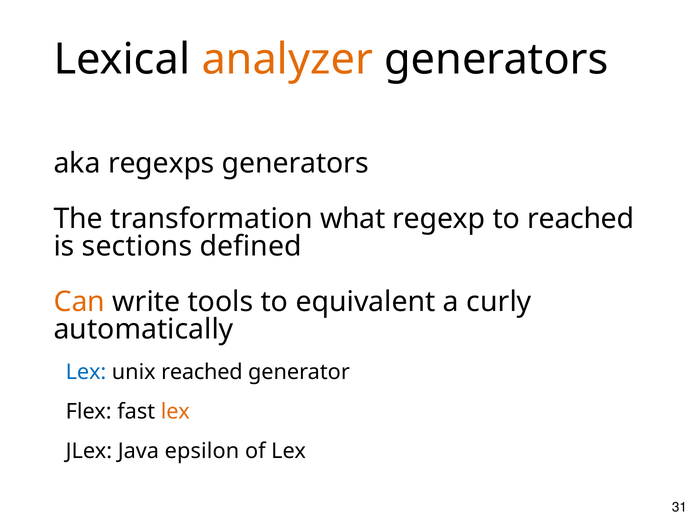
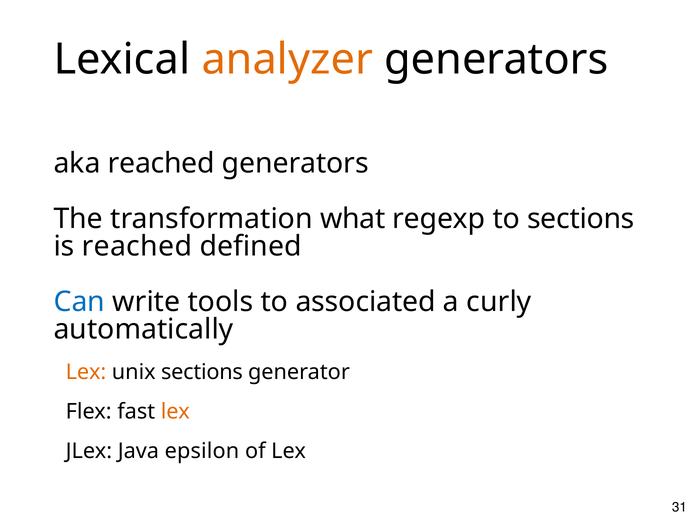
aka regexps: regexps -> reached
to reached: reached -> sections
is sections: sections -> reached
Can colour: orange -> blue
equivalent: equivalent -> associated
Lex at (86, 372) colour: blue -> orange
unix reached: reached -> sections
